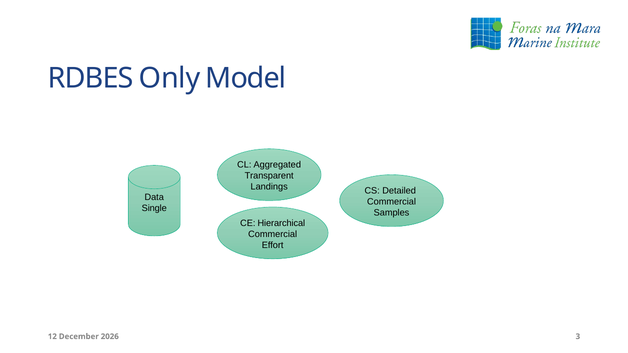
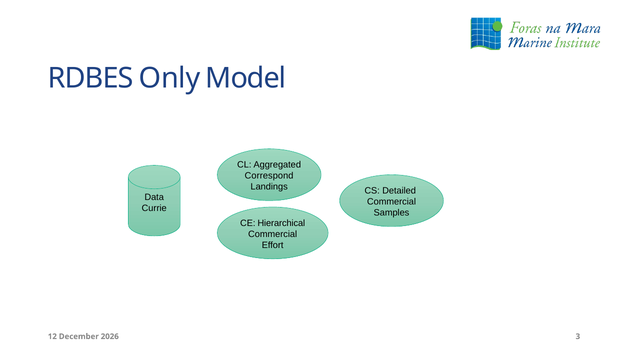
Transparent: Transparent -> Correspond
Single: Single -> Currie
